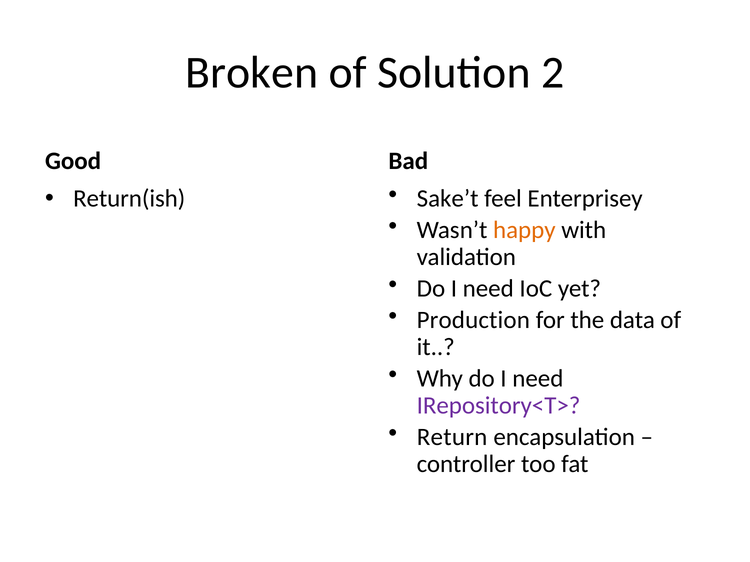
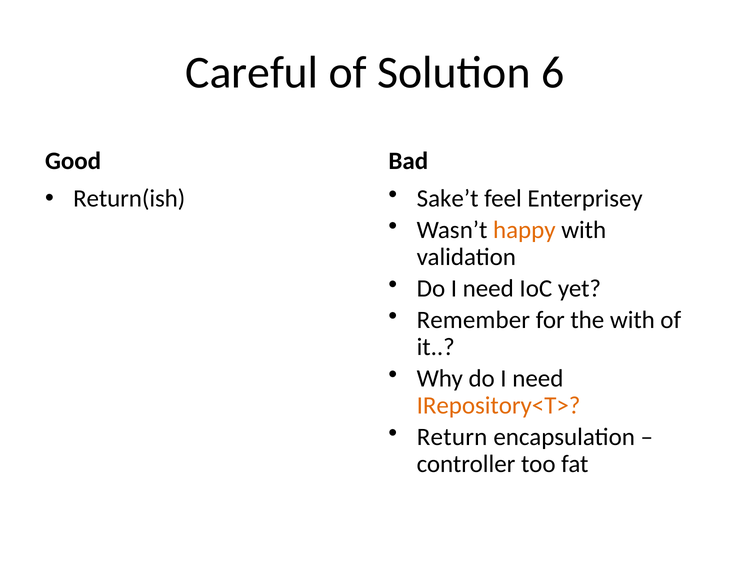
Broken: Broken -> Careful
2: 2 -> 6
Production: Production -> Remember
the data: data -> with
IRepository<T> colour: purple -> orange
